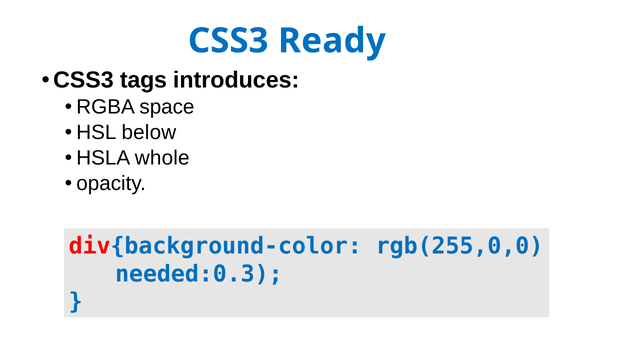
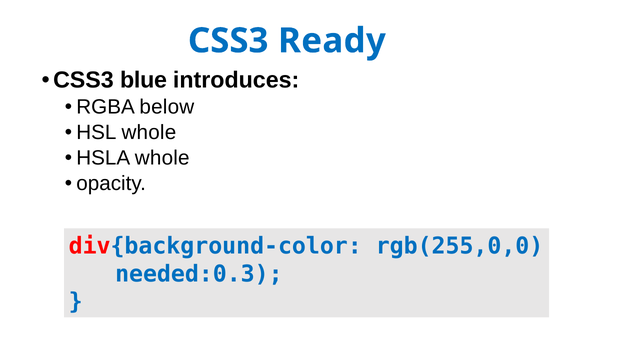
tags: tags -> blue
space: space -> below
HSL below: below -> whole
